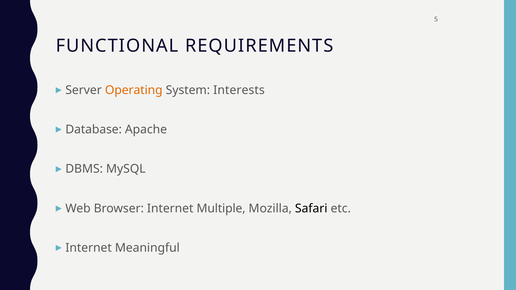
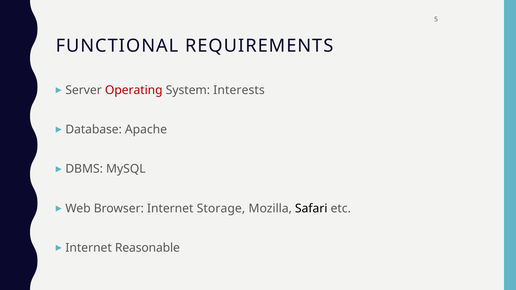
Operating colour: orange -> red
Multiple: Multiple -> Storage
Meaningful: Meaningful -> Reasonable
